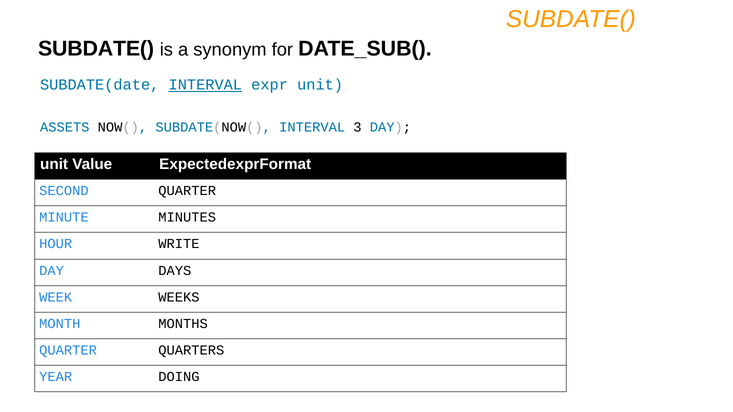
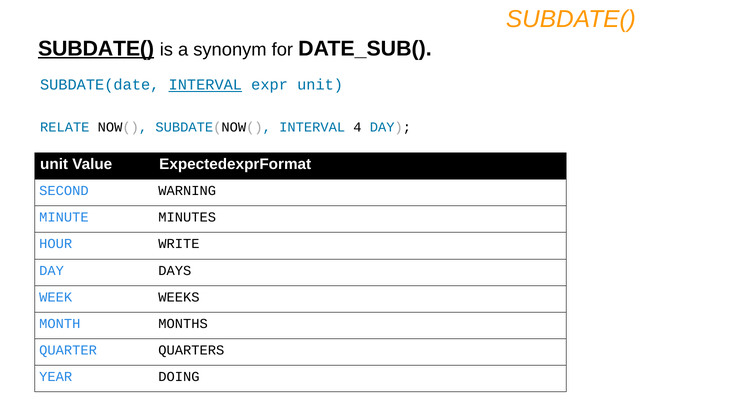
SUBDATE( at (96, 49) underline: none -> present
ASSETS: ASSETS -> RELATE
3: 3 -> 4
SECOND QUARTER: QUARTER -> WARNING
